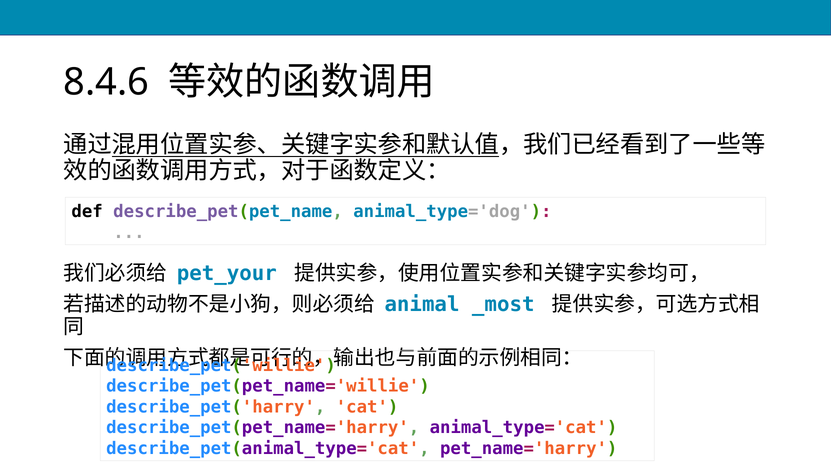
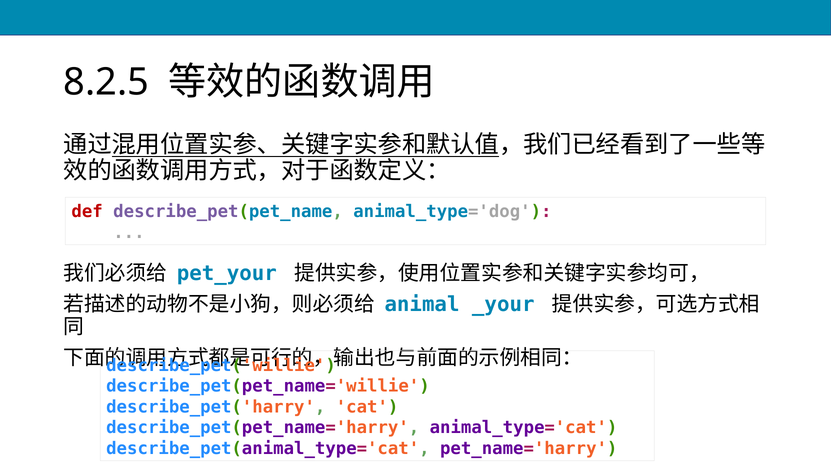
8.4.6: 8.4.6 -> 8.2.5
def colour: black -> red
_most: _most -> _your
